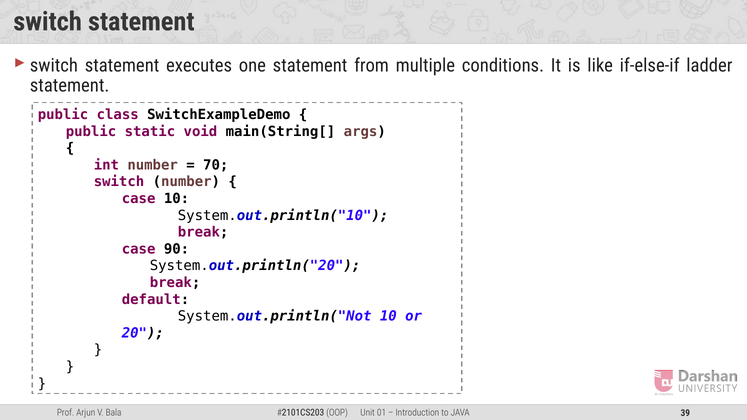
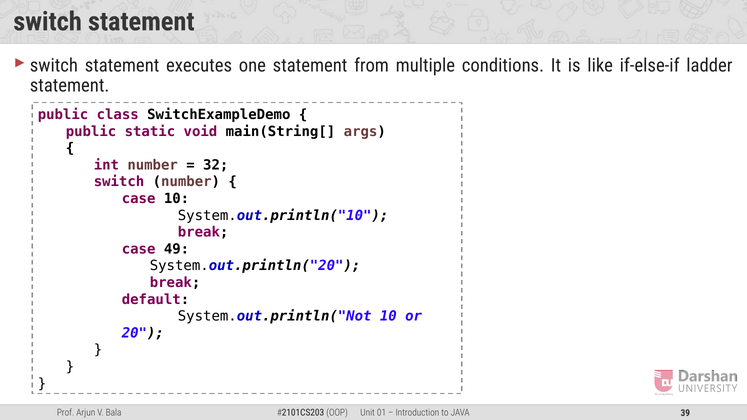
70: 70 -> 32
90: 90 -> 49
